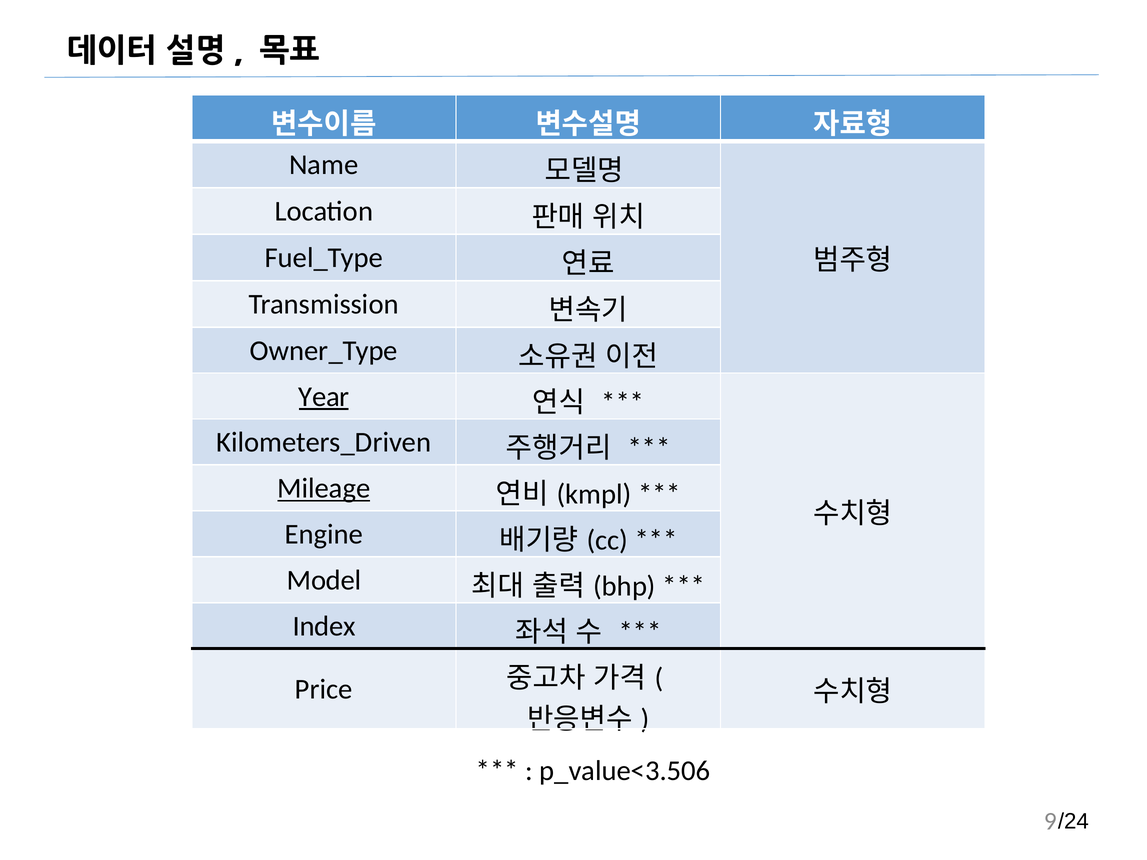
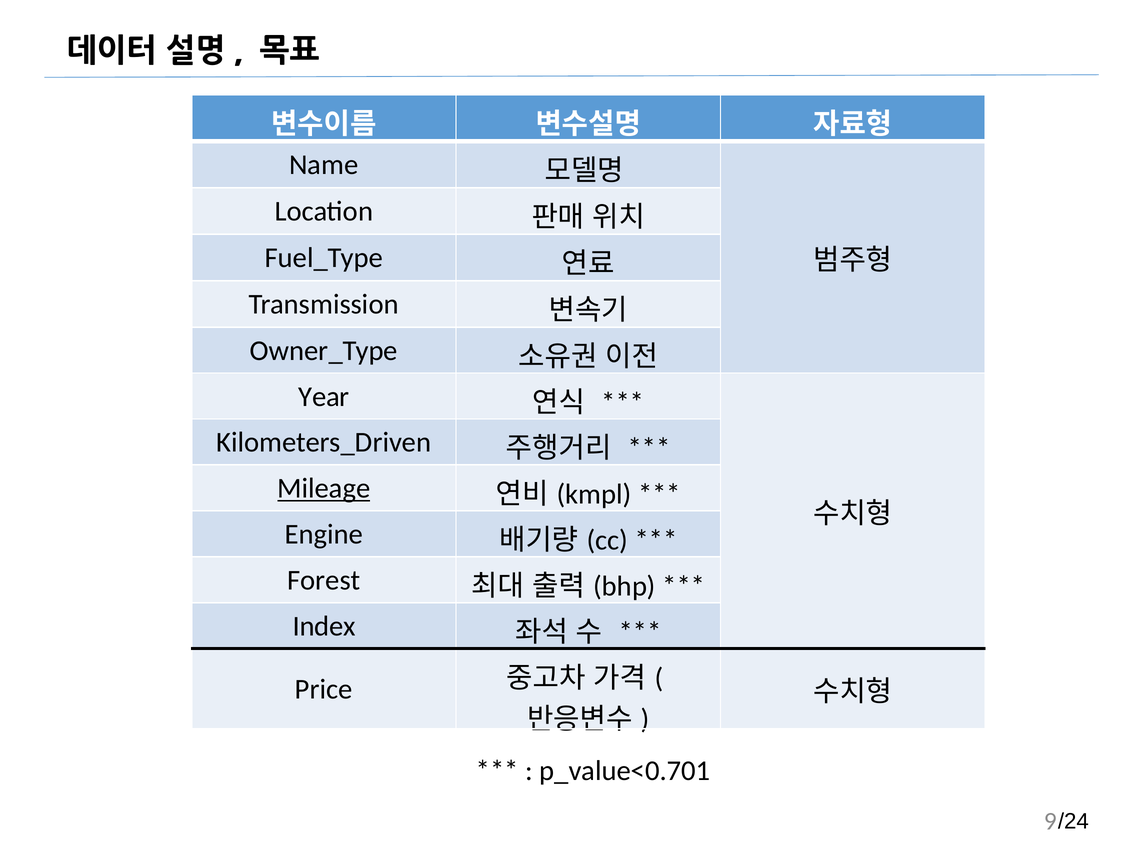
Year underline: present -> none
Model: Model -> Forest
p_value<3.506: p_value<3.506 -> p_value<0.701
